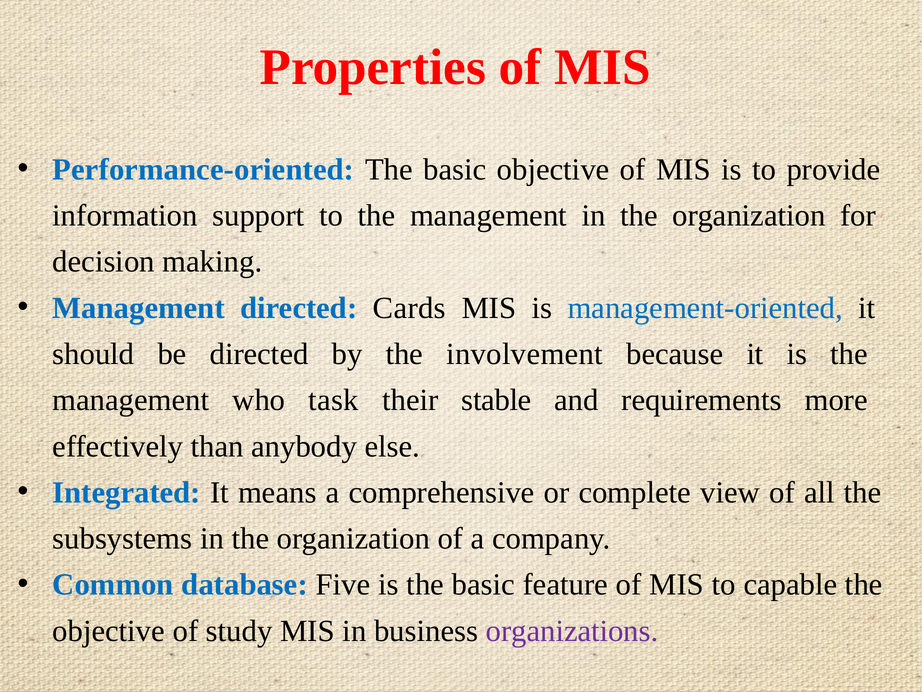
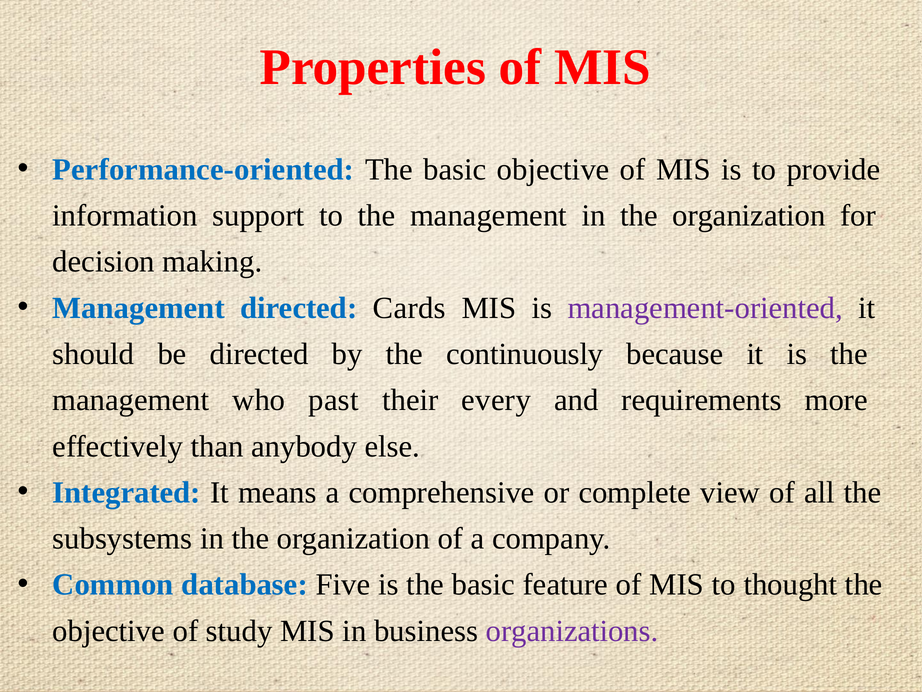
management-oriented colour: blue -> purple
involvement: involvement -> continuously
task: task -> past
stable: stable -> every
capable: capable -> thought
